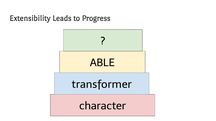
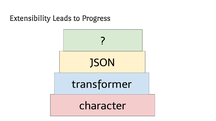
ABLE: ABLE -> JSON
